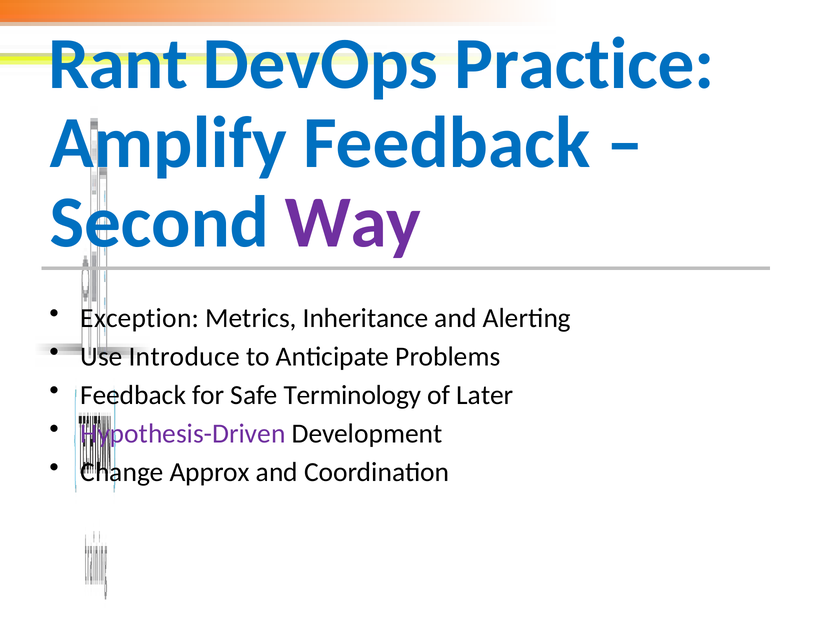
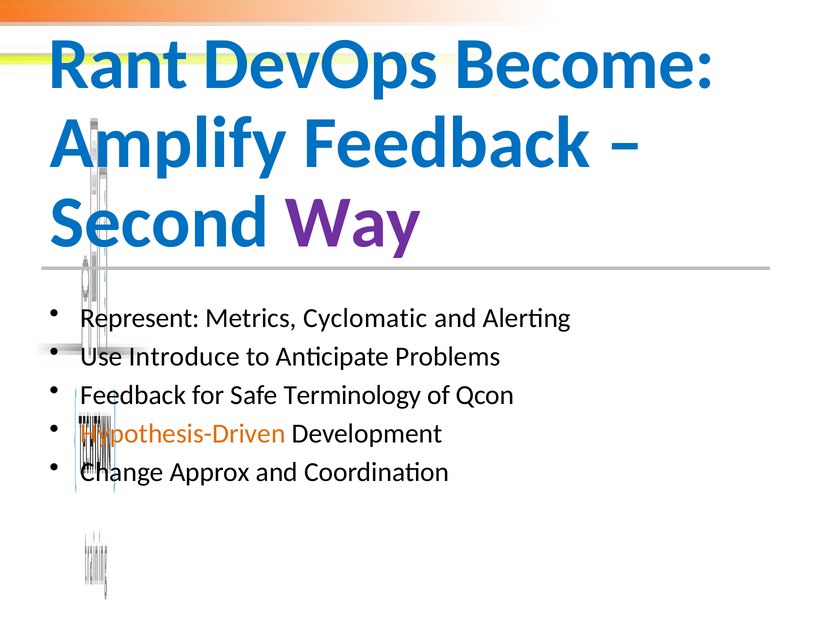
Practice: Practice -> Become
Exception: Exception -> Represent
Inheritance: Inheritance -> Cyclomatic
Later: Later -> Qcon
Hypothesis-Driven colour: purple -> orange
